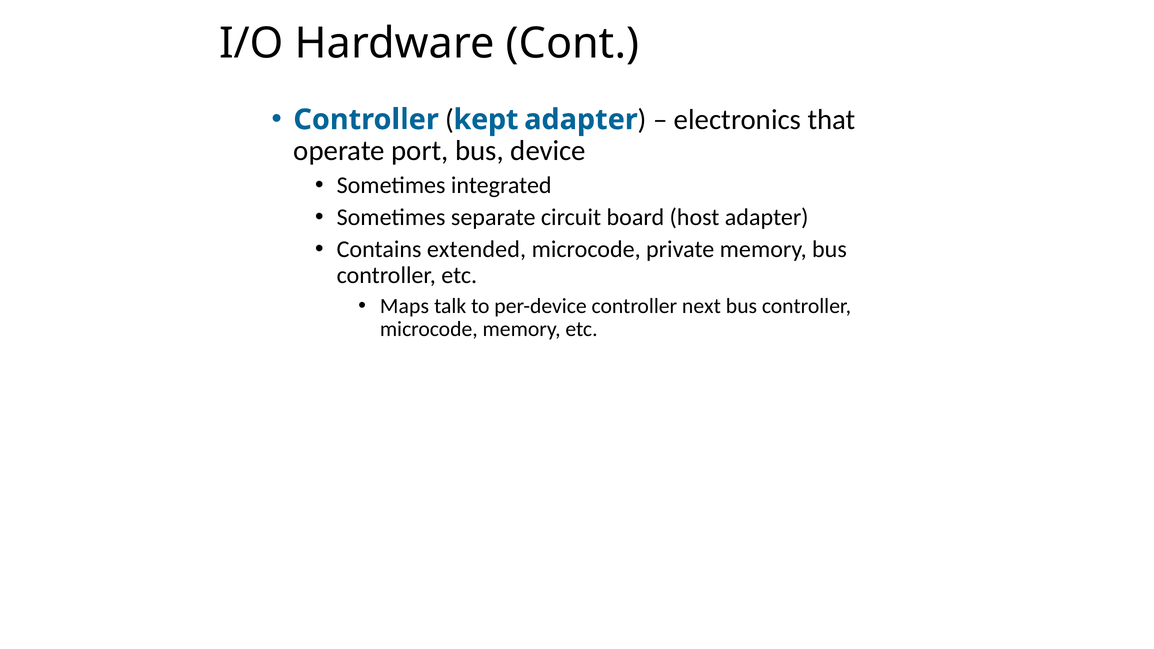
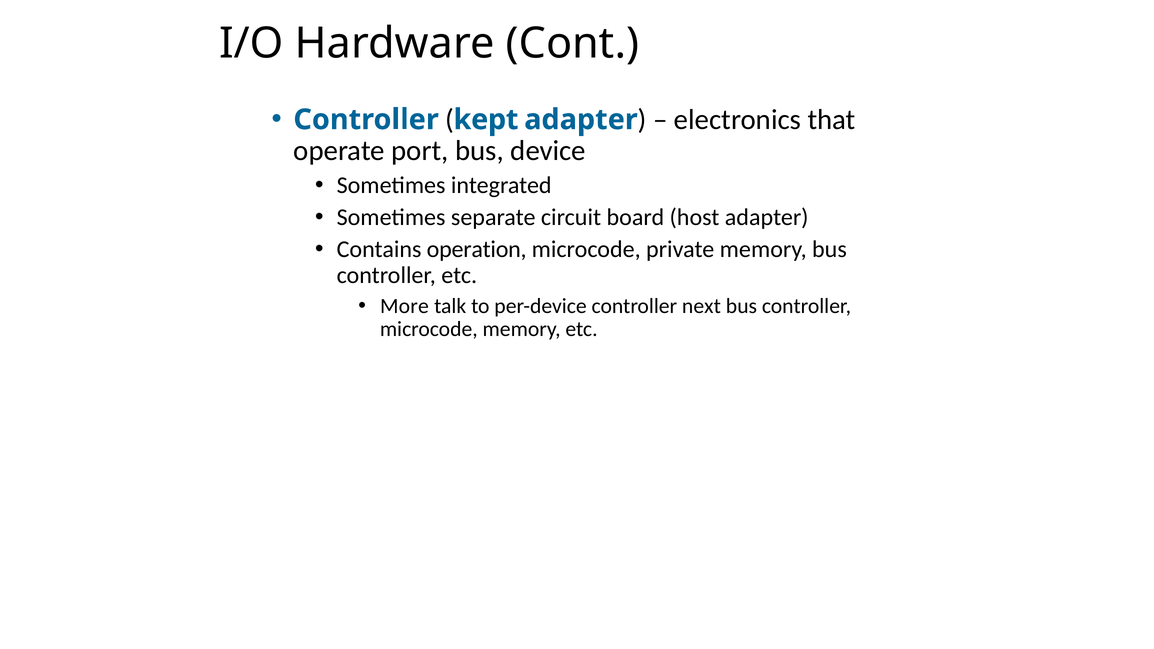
extended: extended -> operation
Maps: Maps -> More
